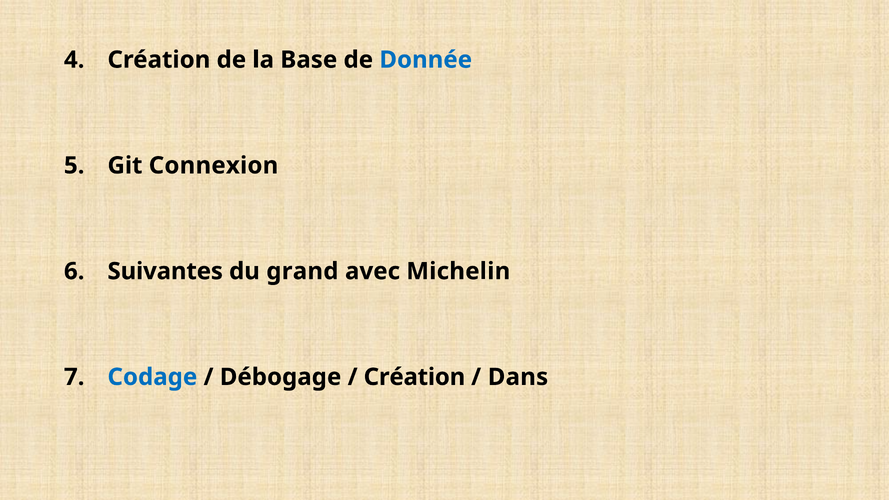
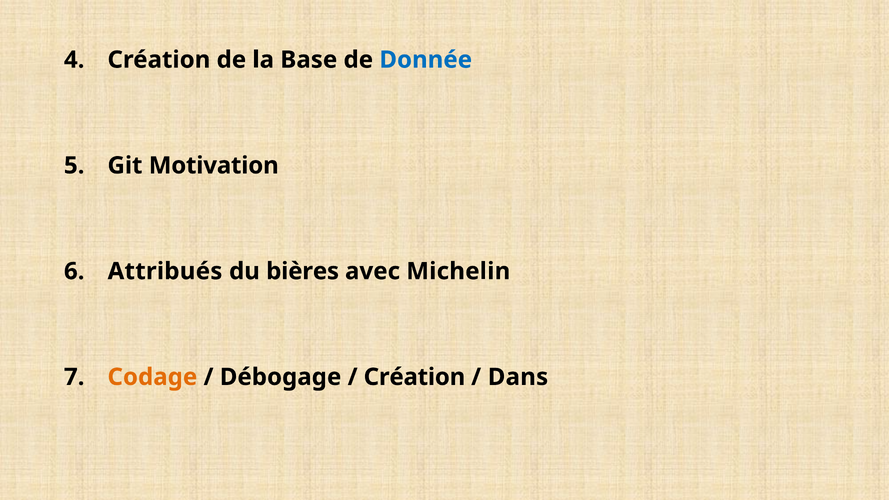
Connexion: Connexion -> Motivation
Suivantes: Suivantes -> Attribués
grand: grand -> bières
Codage colour: blue -> orange
